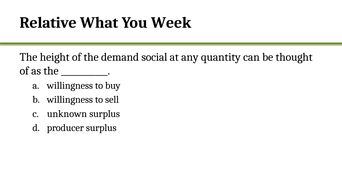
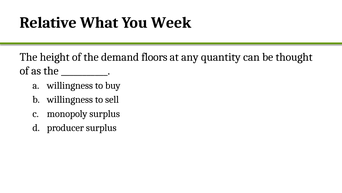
social: social -> floors
unknown: unknown -> monopoly
